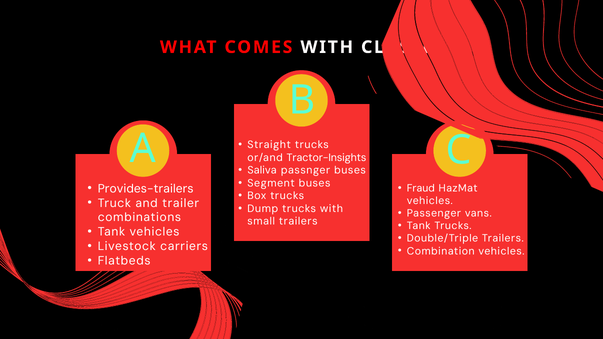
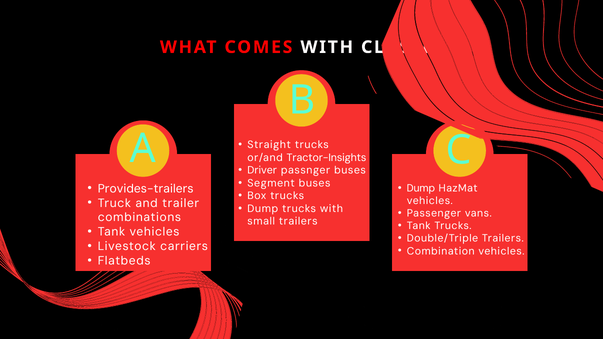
Saliva: Saliva -> Driver
Fraud at (421, 188): Fraud -> Dump
